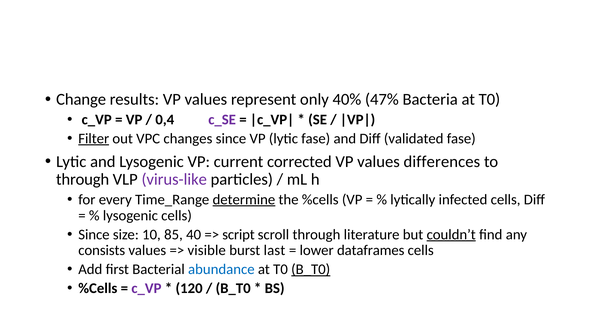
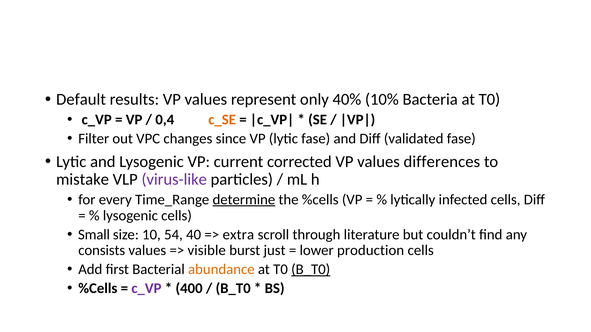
Change: Change -> Default
47%: 47% -> 10%
c_SE colour: purple -> orange
Filter underline: present -> none
through at (83, 180): through -> mistake
Since at (94, 235): Since -> Small
85: 85 -> 54
script: script -> extra
couldn’t underline: present -> none
last: last -> just
dataframes: dataframes -> production
abundance colour: blue -> orange
120: 120 -> 400
